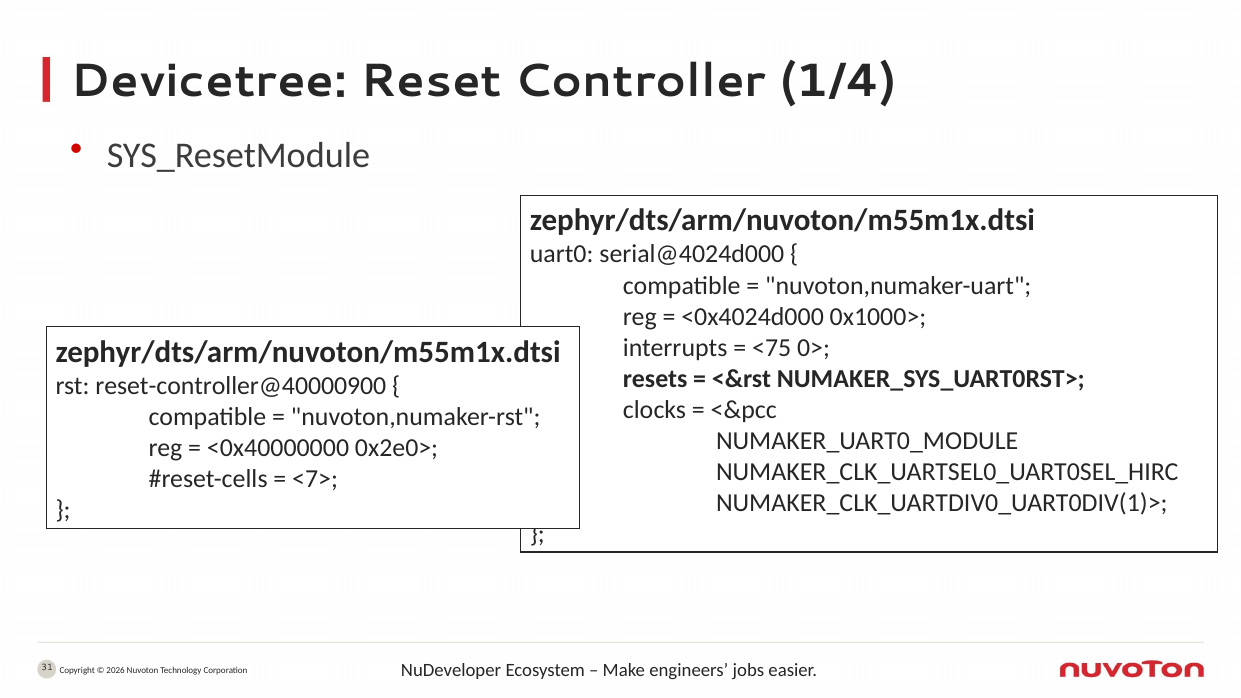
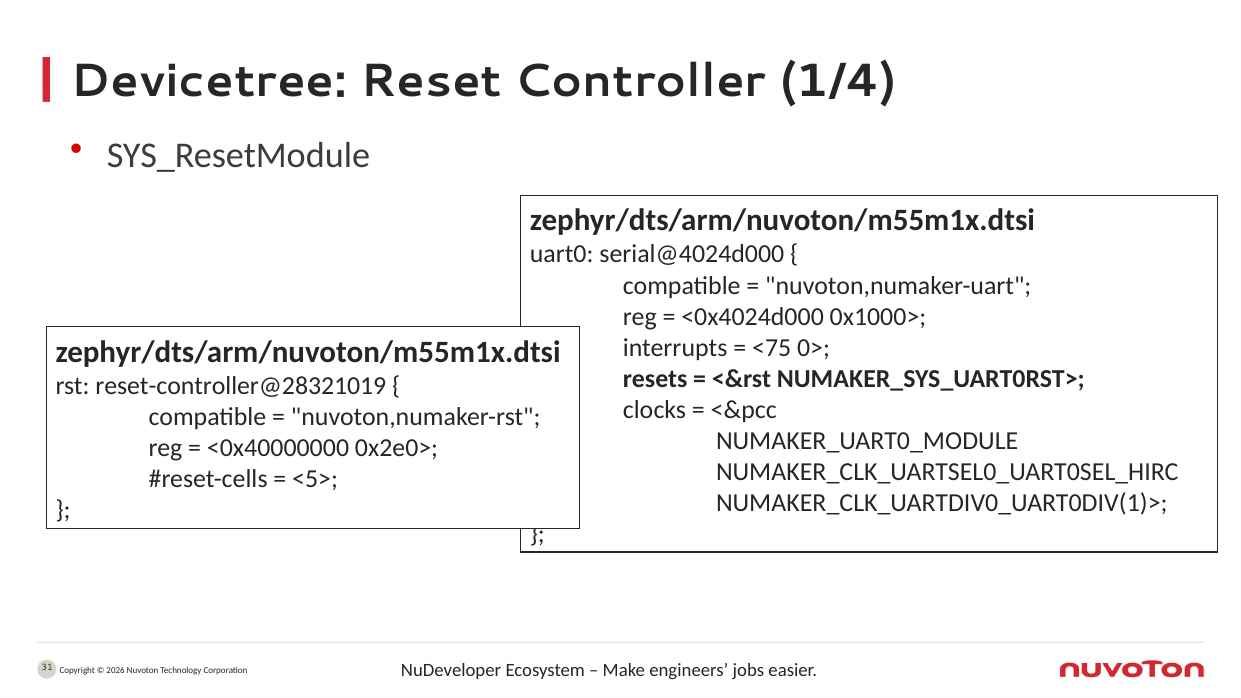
reset-controller@40000900: reset-controller@40000900 -> reset-controller@28321019
<7>: <7> -> <5>
